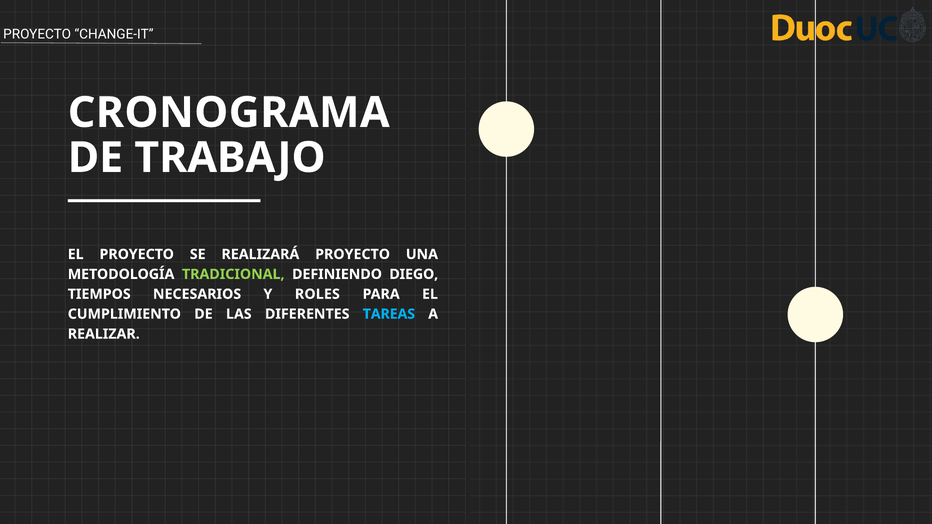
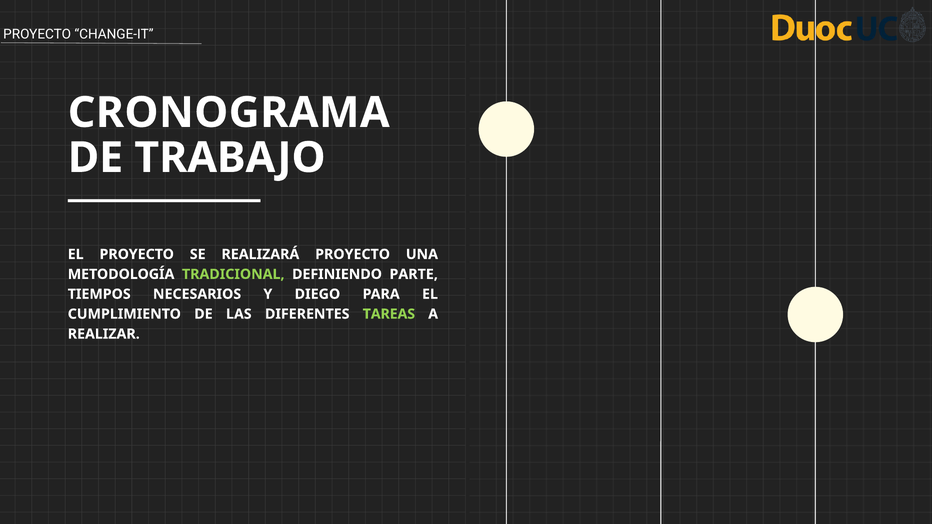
DIEGO: DIEGO -> PARTE
ROLES: ROLES -> DIEGO
TAREAS colour: light blue -> light green
